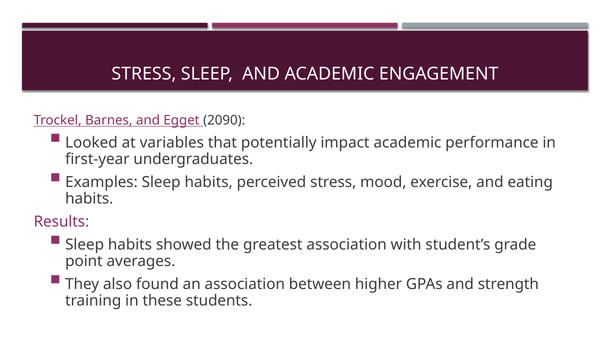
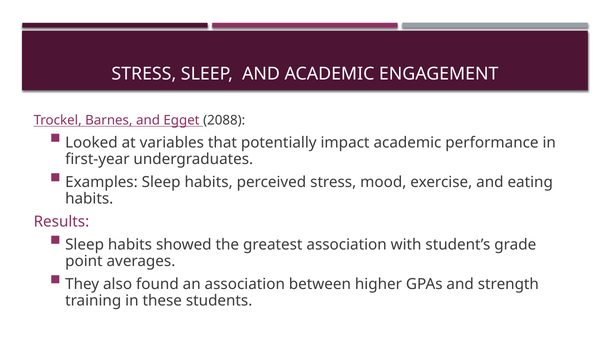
2090: 2090 -> 2088
